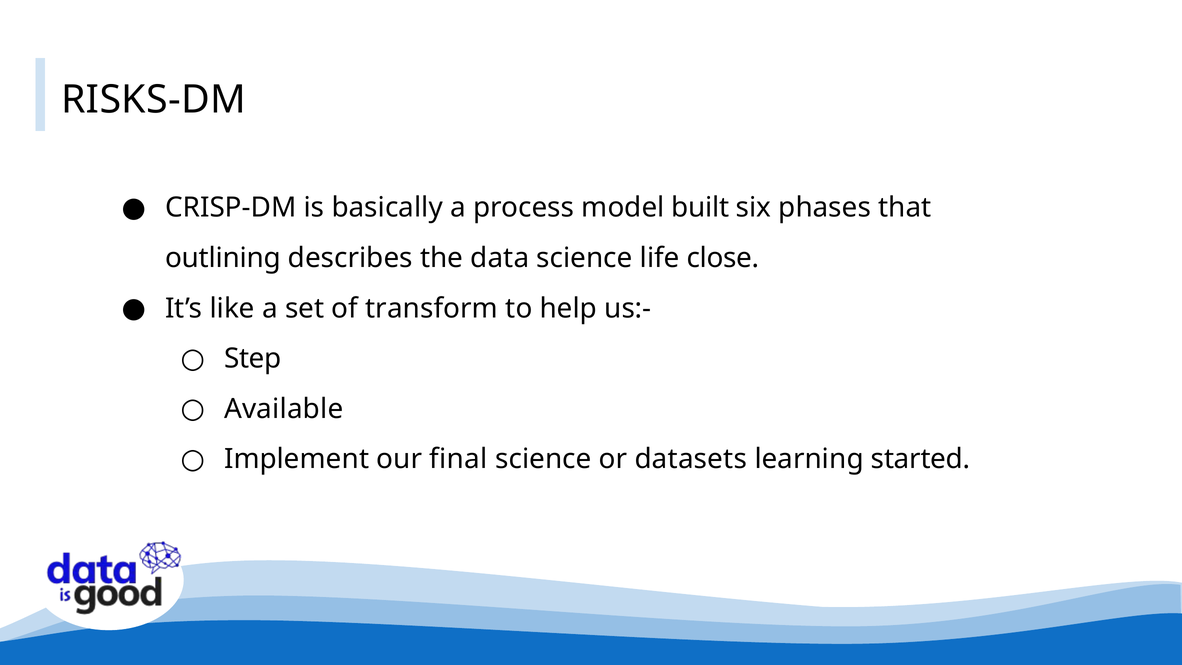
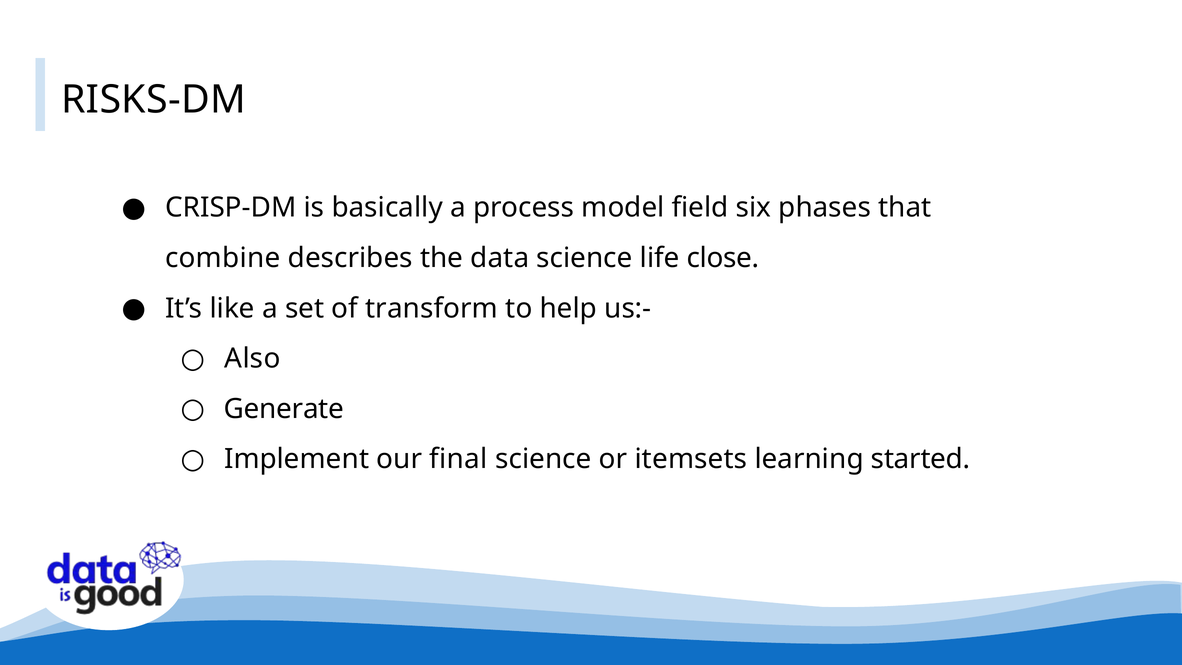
built: built -> field
outlining: outlining -> combine
Step: Step -> Also
Available: Available -> Generate
datasets: datasets -> itemsets
